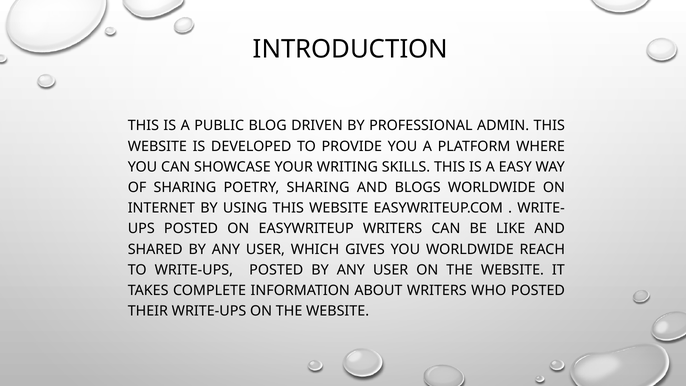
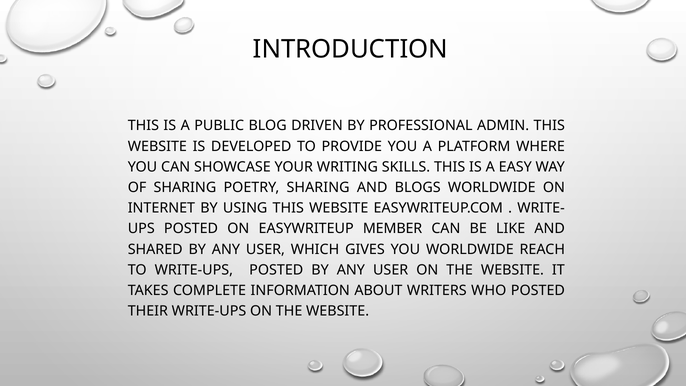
EASYWRITEUP WRITERS: WRITERS -> MEMBER
